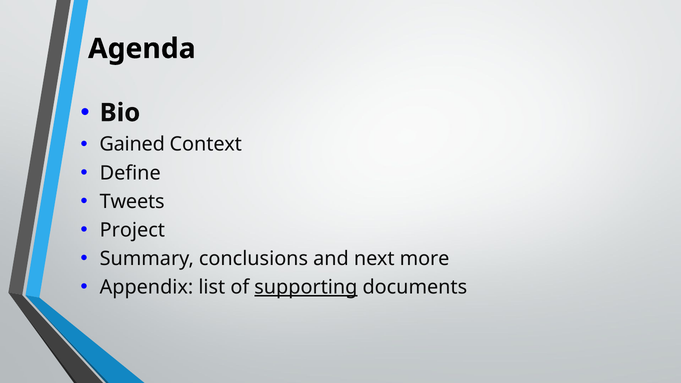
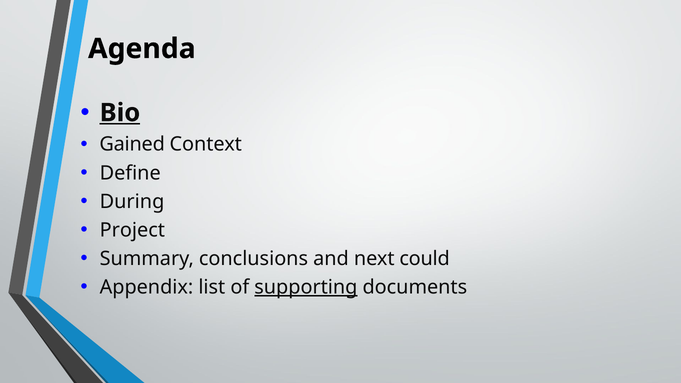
Bio underline: none -> present
Tweets: Tweets -> During
more: more -> could
